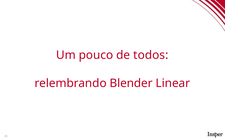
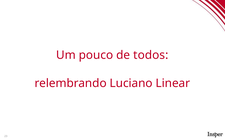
Blender: Blender -> Luciano
